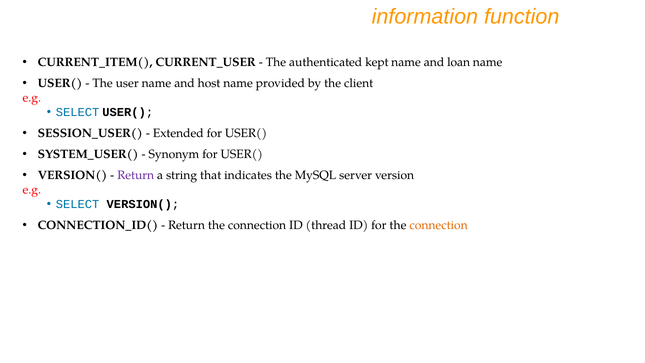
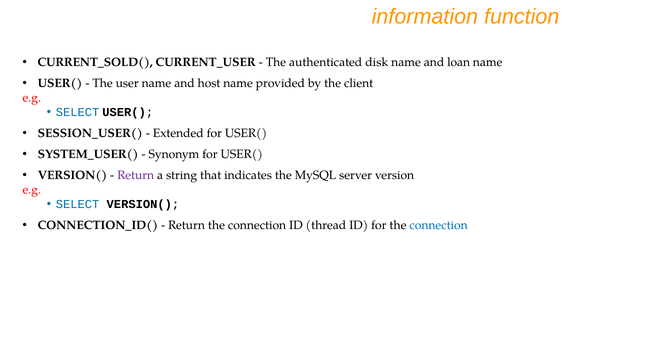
CURRENT_ITEM(: CURRENT_ITEM( -> CURRENT_SOLD(
kept: kept -> disk
connection at (439, 225) colour: orange -> blue
